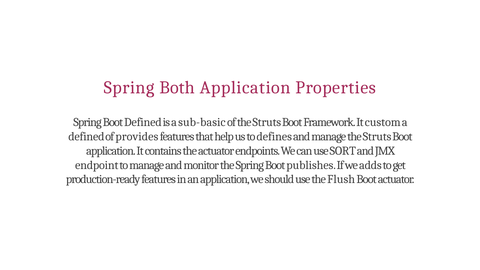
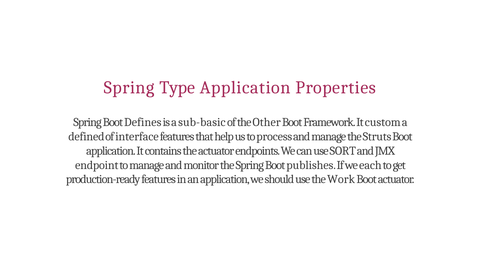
Both: Both -> Type
Boot Defined: Defined -> Defines
of the Struts: Struts -> Other
provides: provides -> interface
defines: defines -> process
adds: adds -> each
Flush: Flush -> Work
